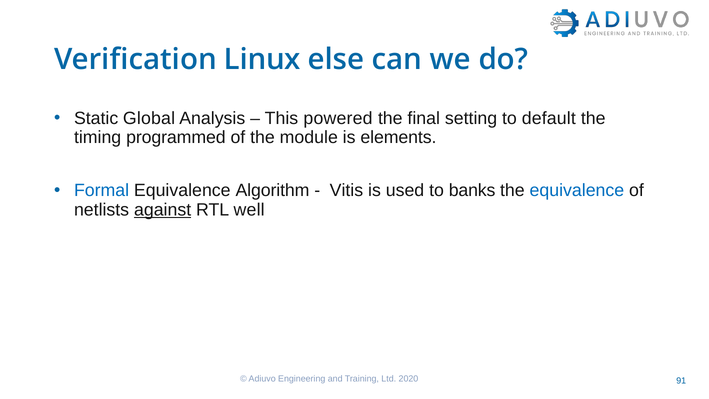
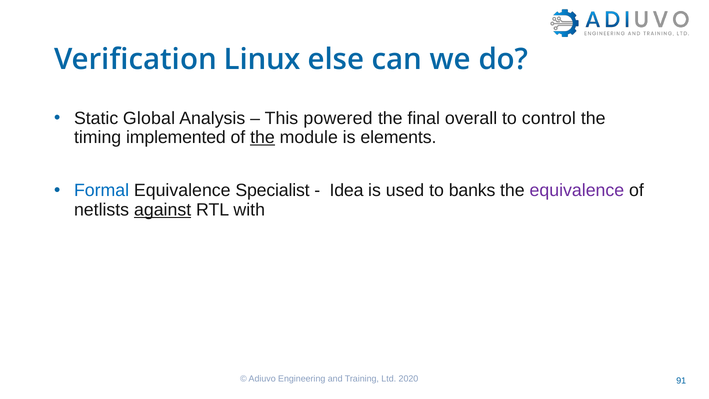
setting: setting -> overall
default: default -> control
programmed: programmed -> implemented
the at (262, 137) underline: none -> present
Algorithm: Algorithm -> Specialist
Vitis: Vitis -> Idea
equivalence at (577, 190) colour: blue -> purple
well: well -> with
